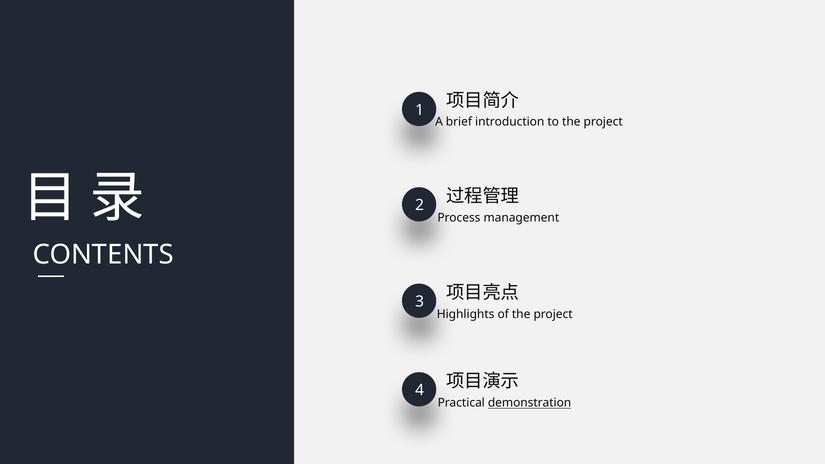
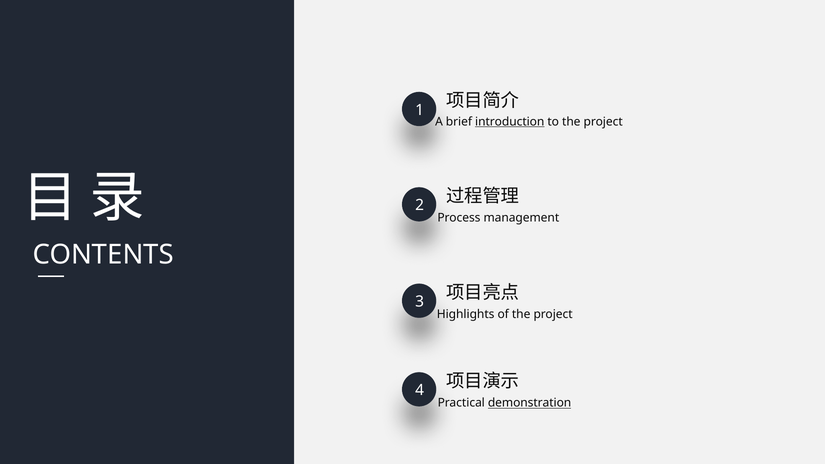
introduction underline: none -> present
